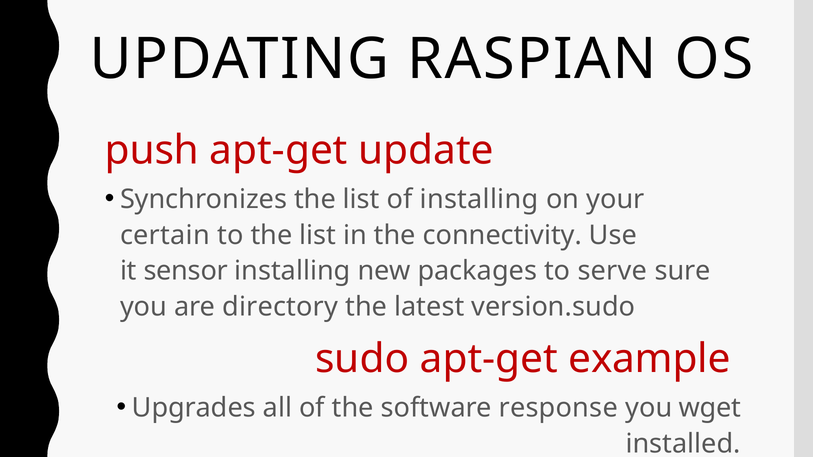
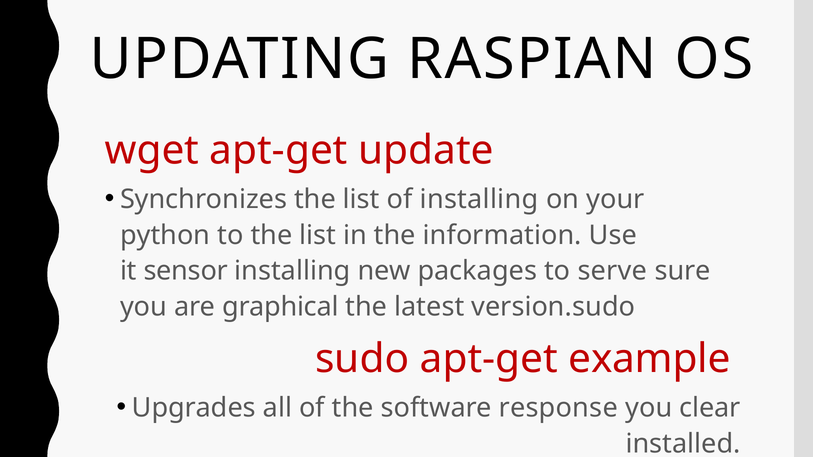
push: push -> wget
certain: certain -> python
connectivity: connectivity -> information
directory: directory -> graphical
wget: wget -> clear
